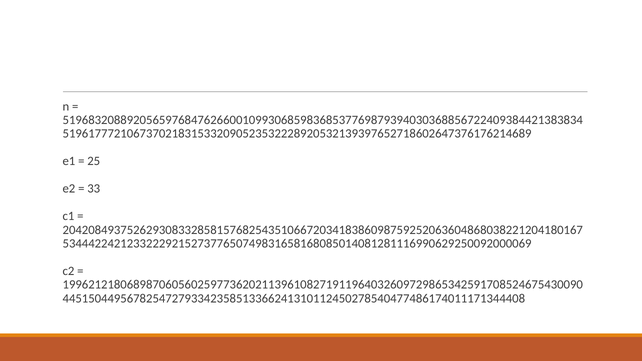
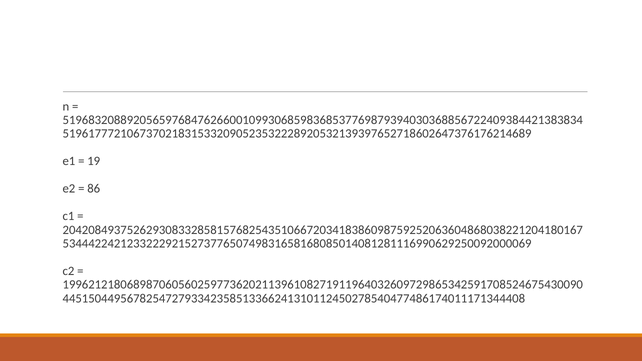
25: 25 -> 19
33: 33 -> 86
